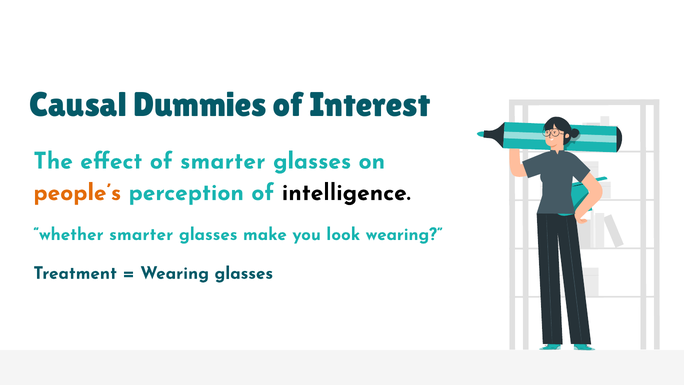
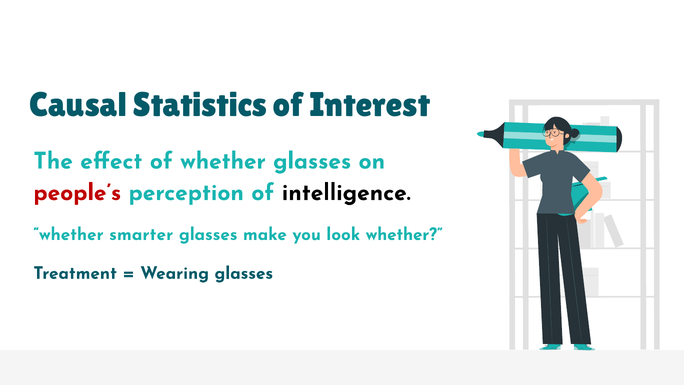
Dummies: Dummies -> Statistics
of smarter: smarter -> whether
people’s colour: orange -> red
look wearing: wearing -> whether
